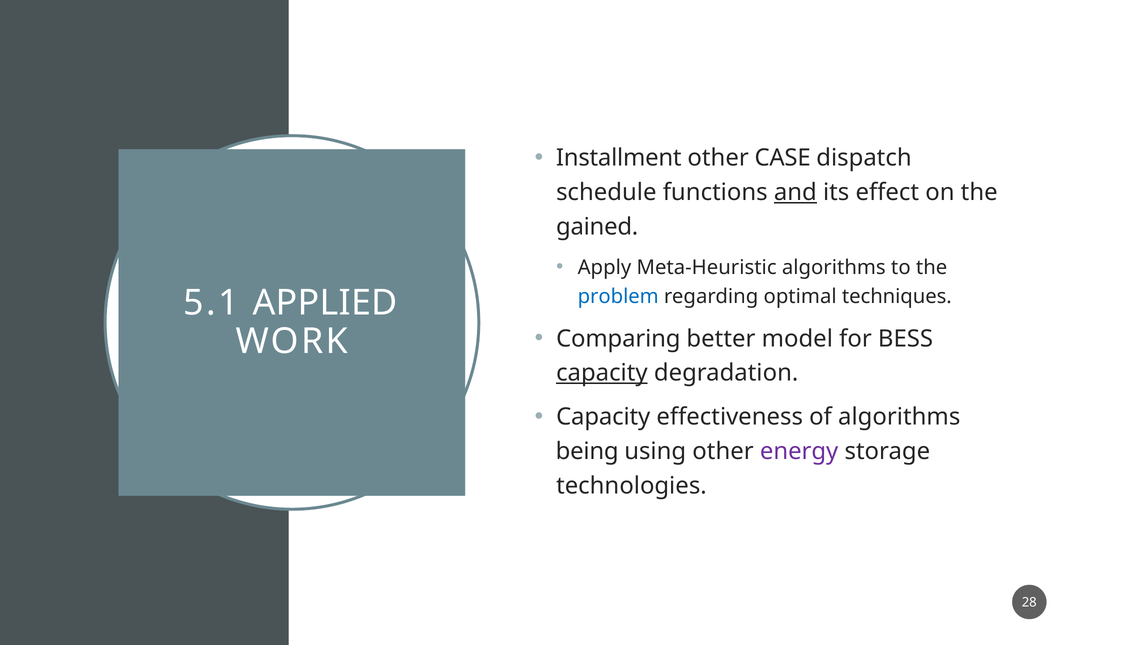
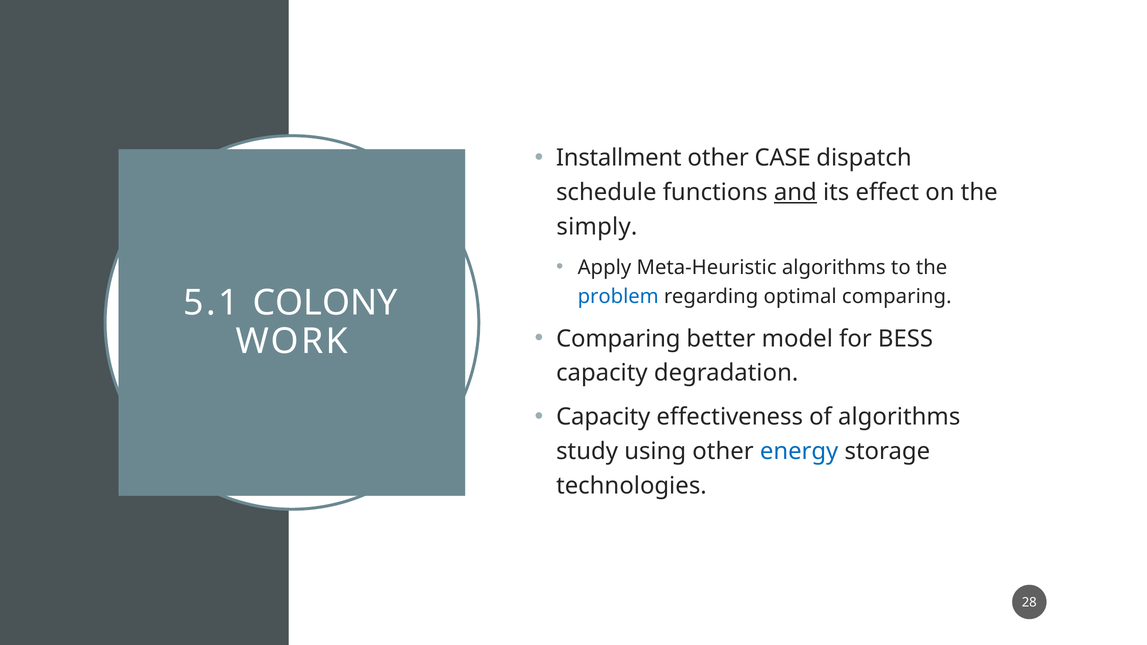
gained: gained -> simply
optimal techniques: techniques -> comparing
APPLIED: APPLIED -> COLONY
capacity at (602, 373) underline: present -> none
being: being -> study
energy colour: purple -> blue
